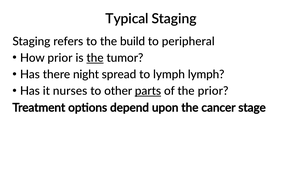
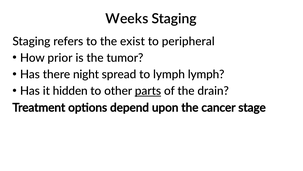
Typical: Typical -> Weeks
build: build -> exist
the at (95, 58) underline: present -> none
nurses: nurses -> hidden
the prior: prior -> drain
